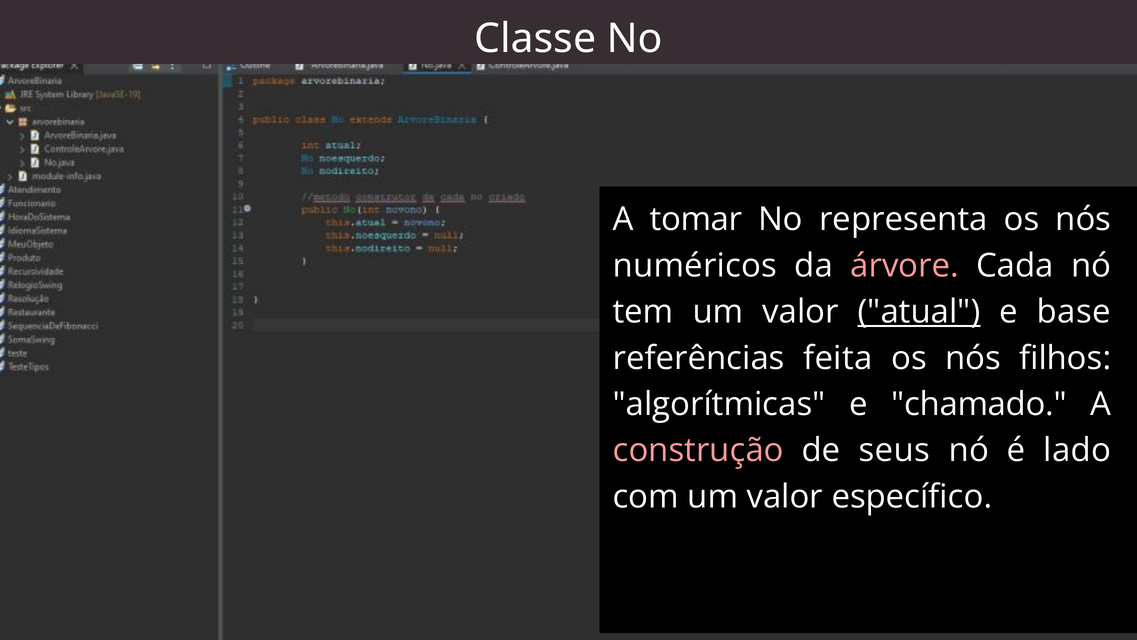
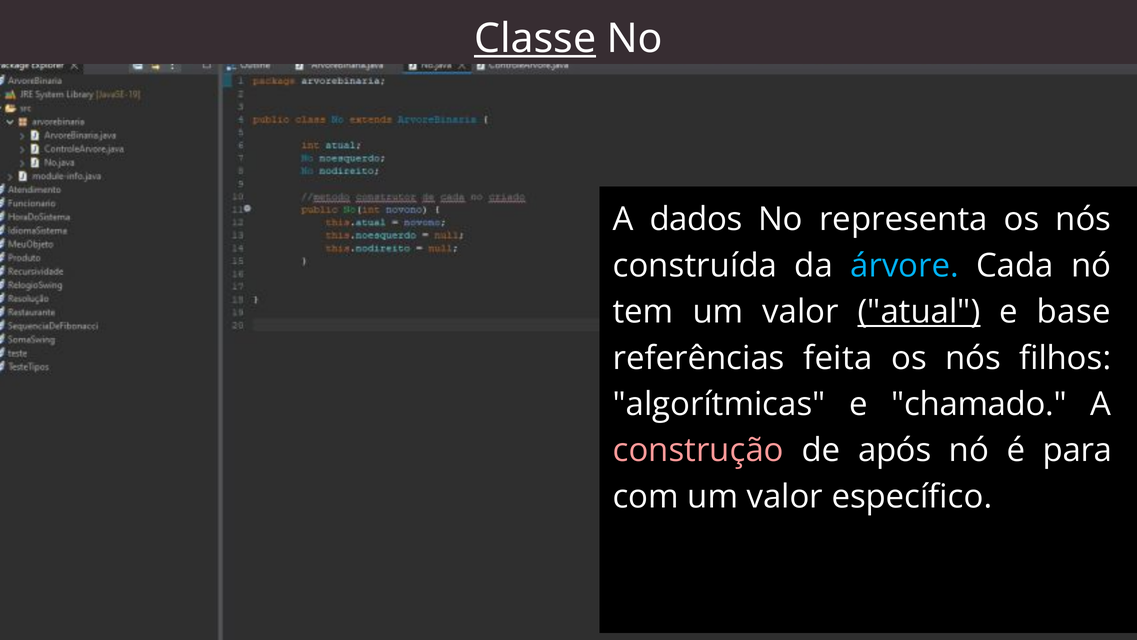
Classe underline: none -> present
tomar: tomar -> dados
numéricos: numéricos -> construída
árvore colour: pink -> light blue
seus: seus -> após
lado: lado -> para
